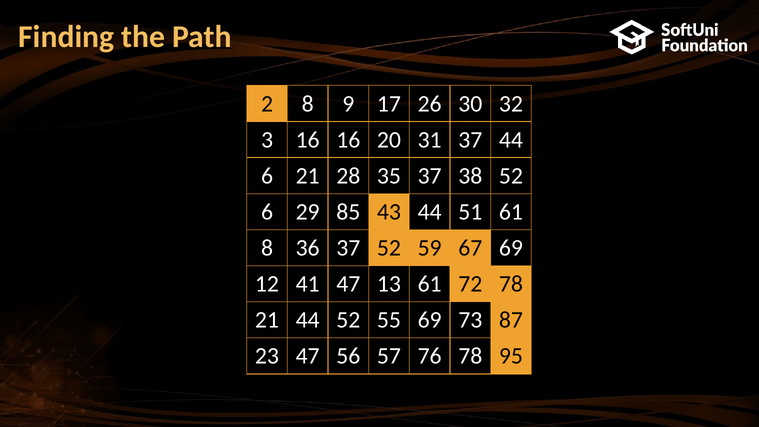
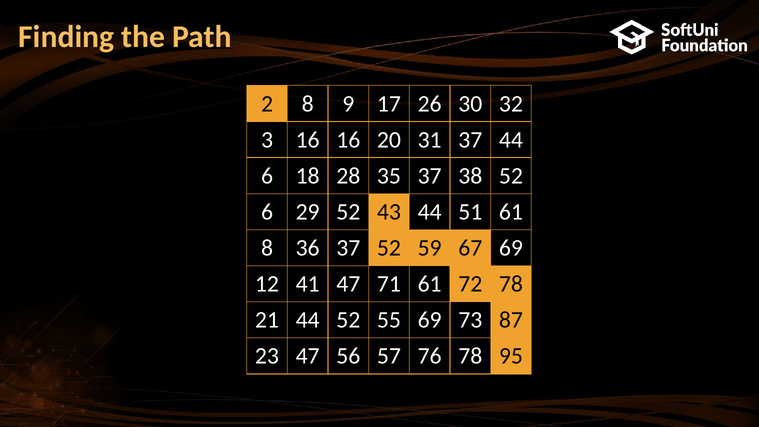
6 21: 21 -> 18
29 85: 85 -> 52
13: 13 -> 71
